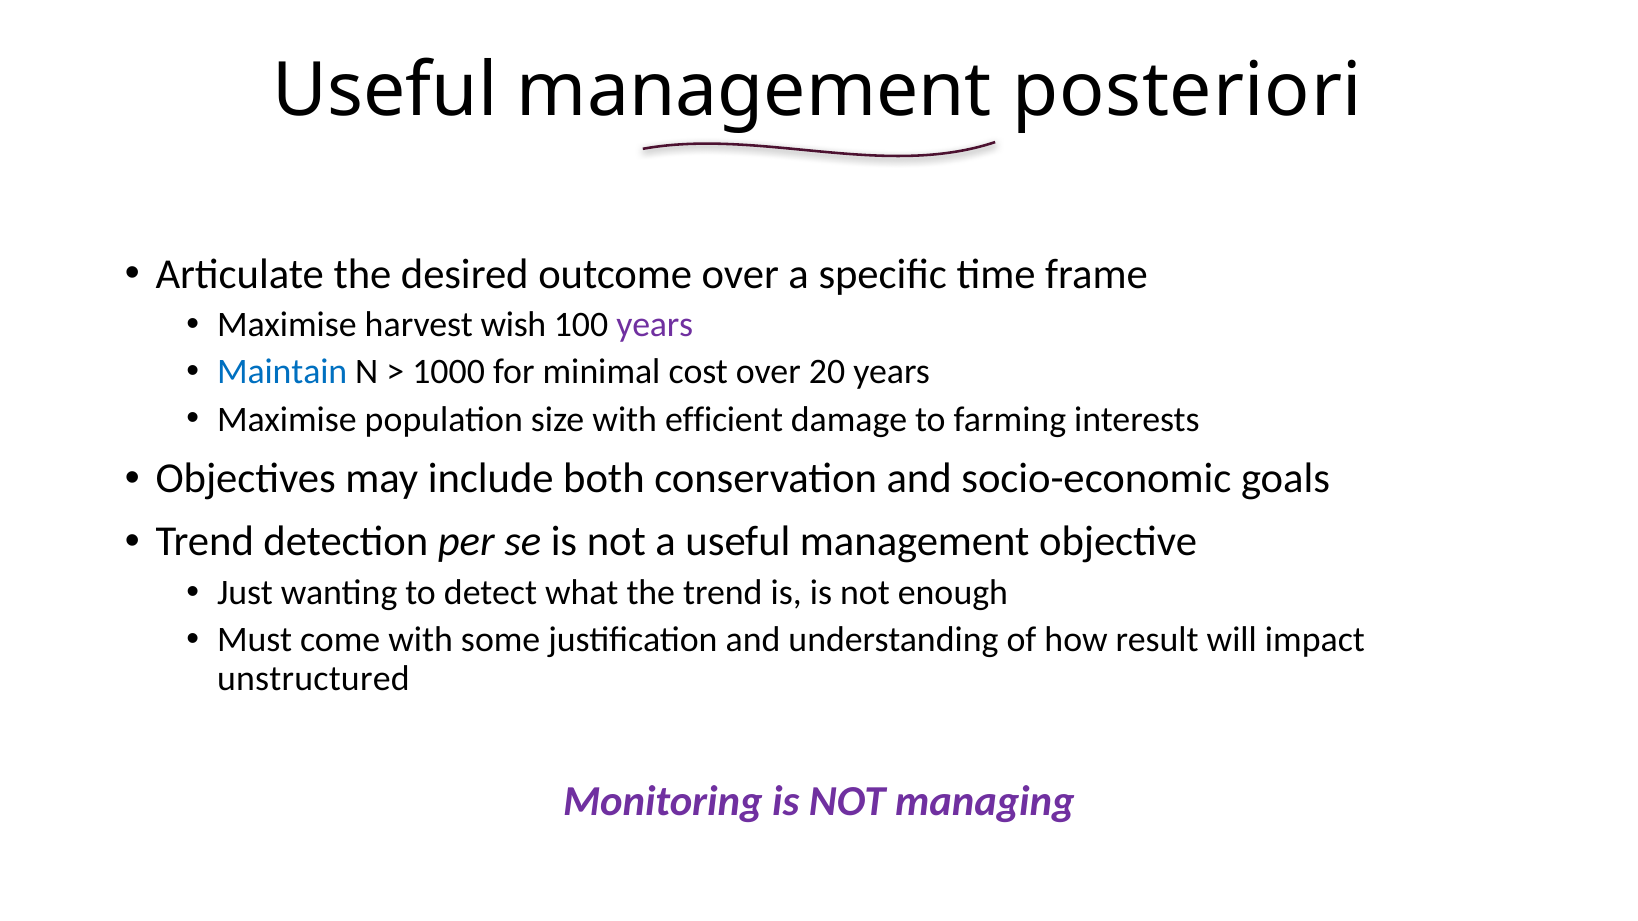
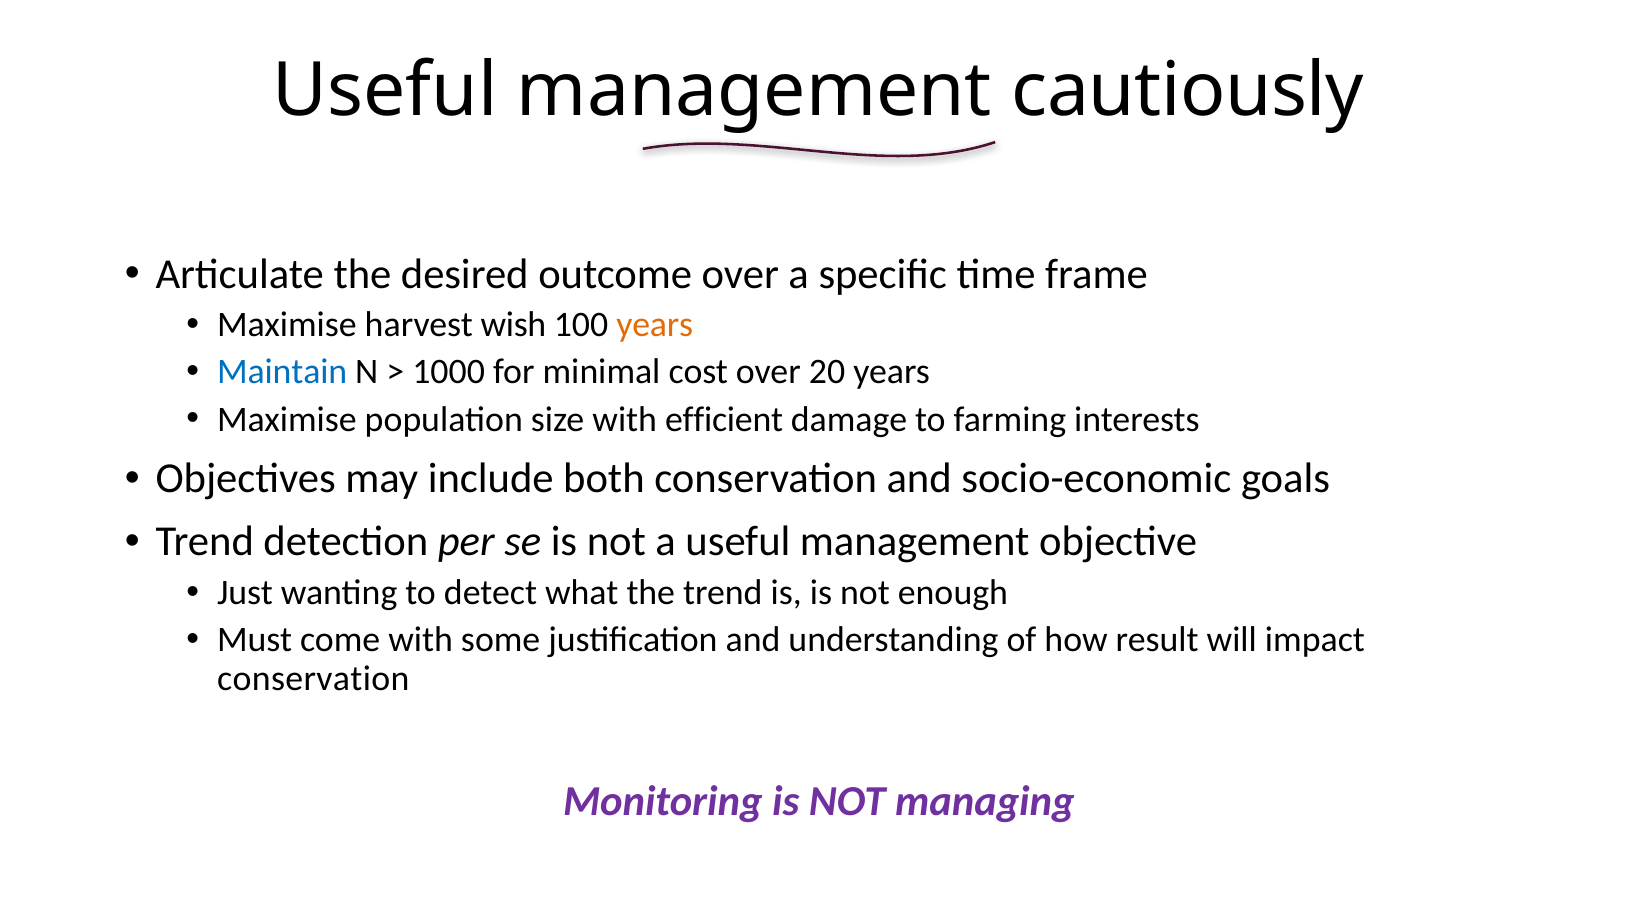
posteriori: posteriori -> cautiously
years at (655, 325) colour: purple -> orange
unstructured at (313, 679): unstructured -> conservation
